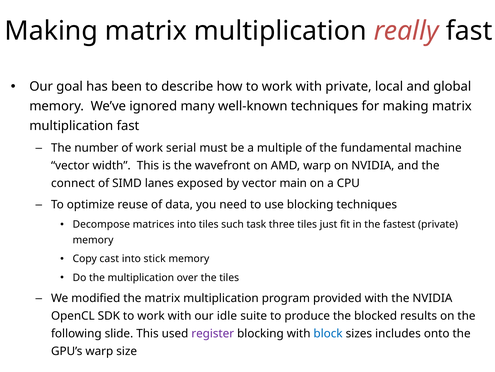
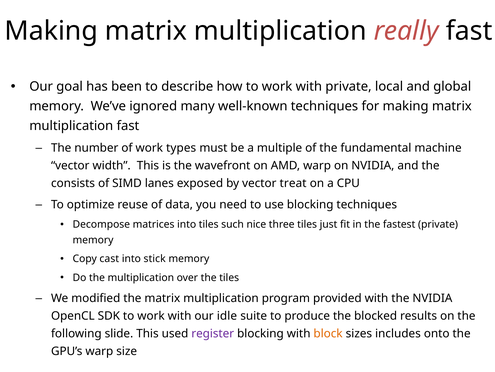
serial: serial -> types
connect: connect -> consists
main: main -> treat
task: task -> nice
block colour: blue -> orange
